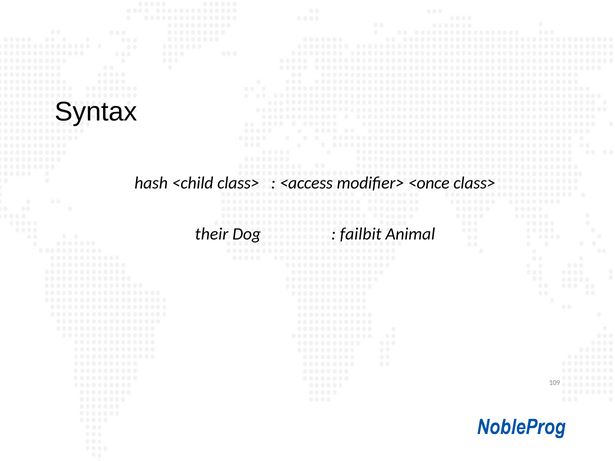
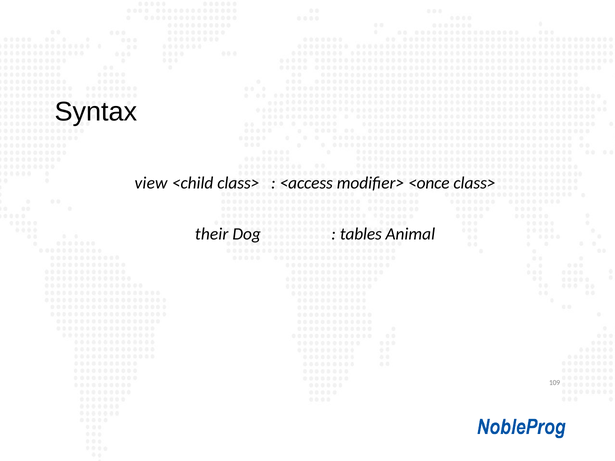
hash: hash -> view
failbit: failbit -> tables
